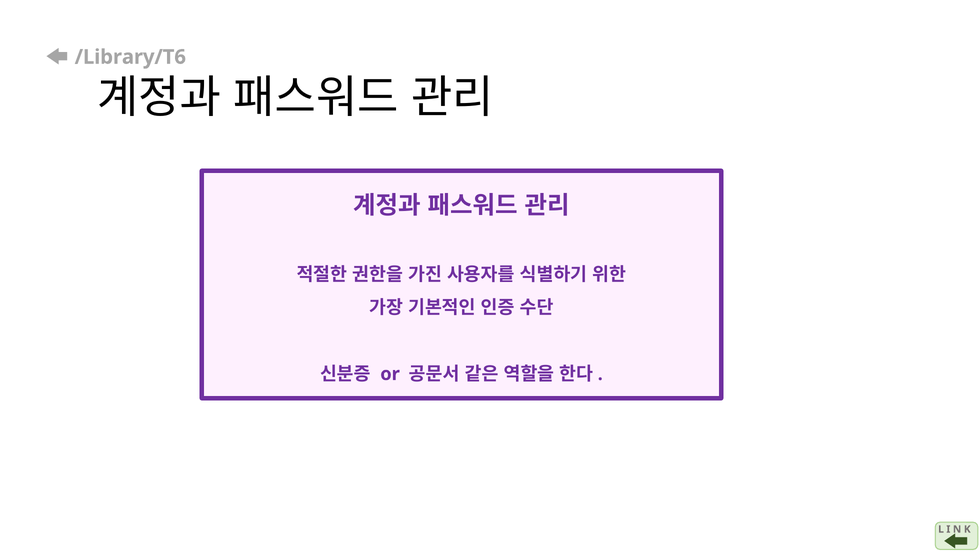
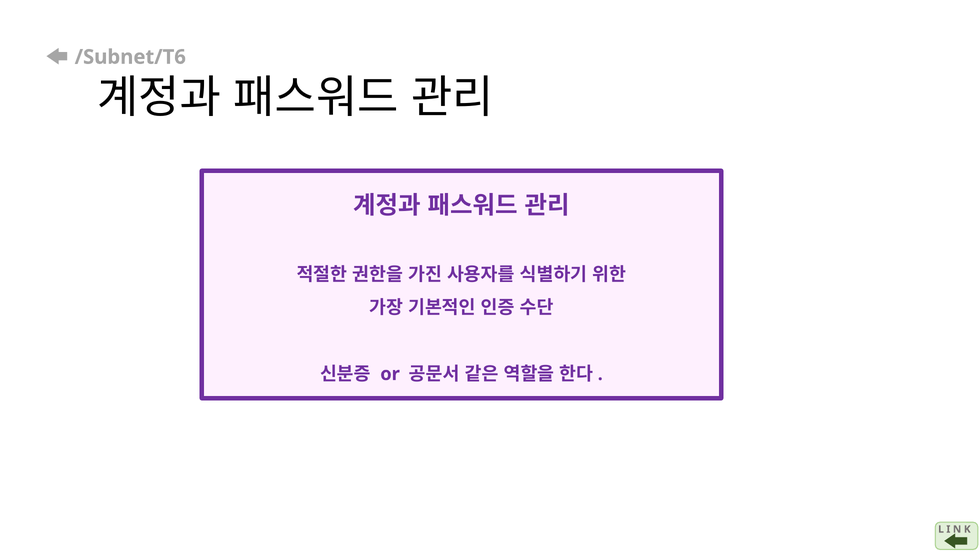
/Library/T6: /Library/T6 -> /Subnet/T6
